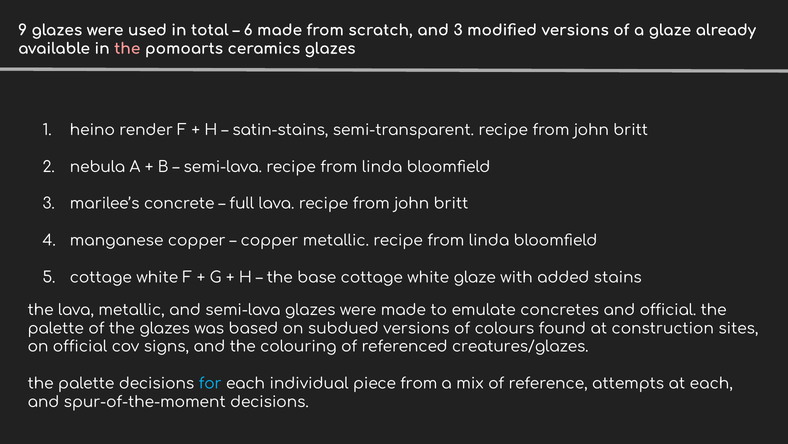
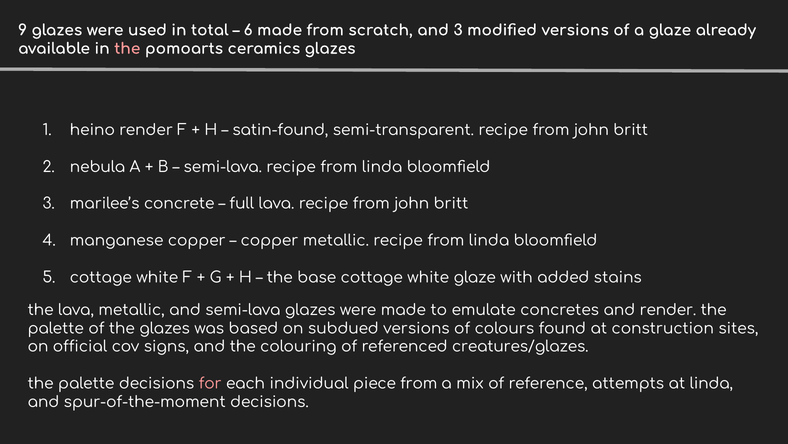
satin-stains: satin-stains -> satin-found
and official: official -> render
for colour: light blue -> pink
at each: each -> linda
